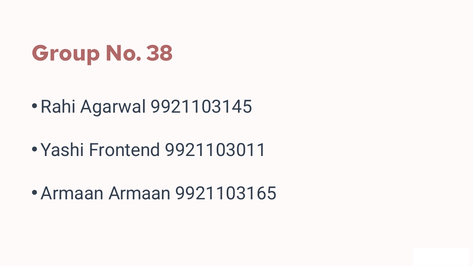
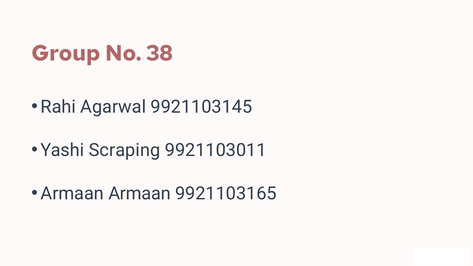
Frontend: Frontend -> Scraping
